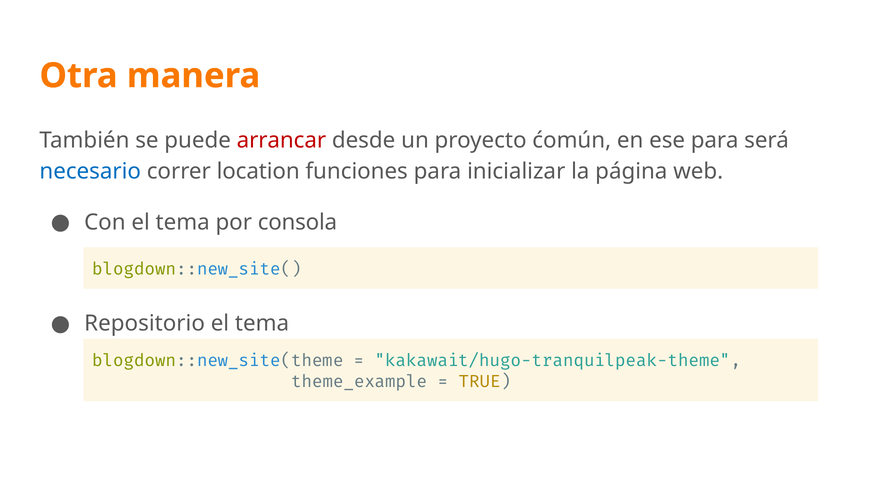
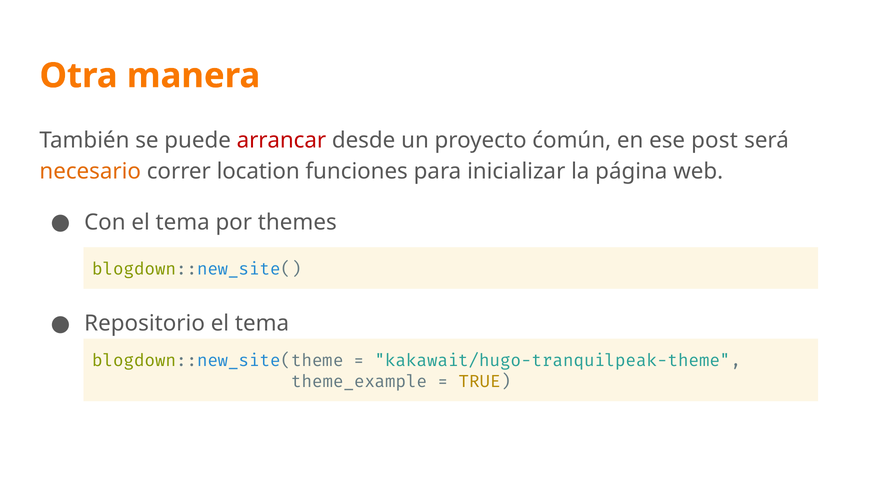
ese para: para -> post
necesario colour: blue -> orange
consola: consola -> themes
